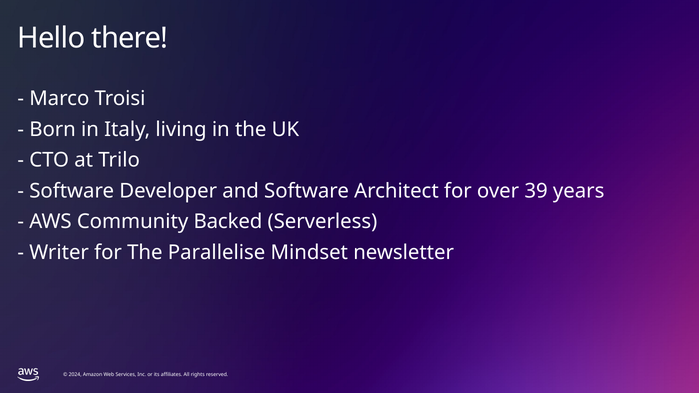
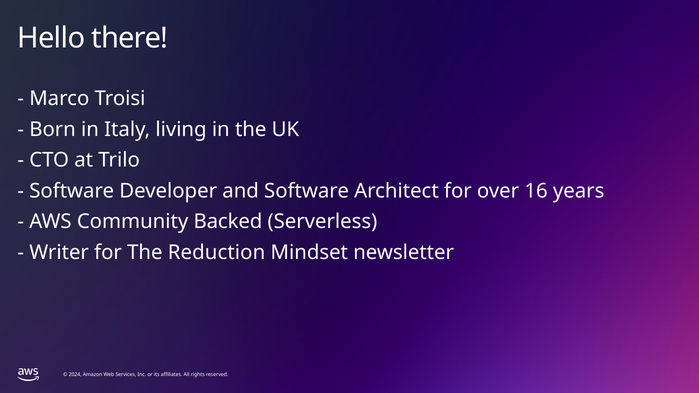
39: 39 -> 16
Parallelise: Parallelise -> Reduction
